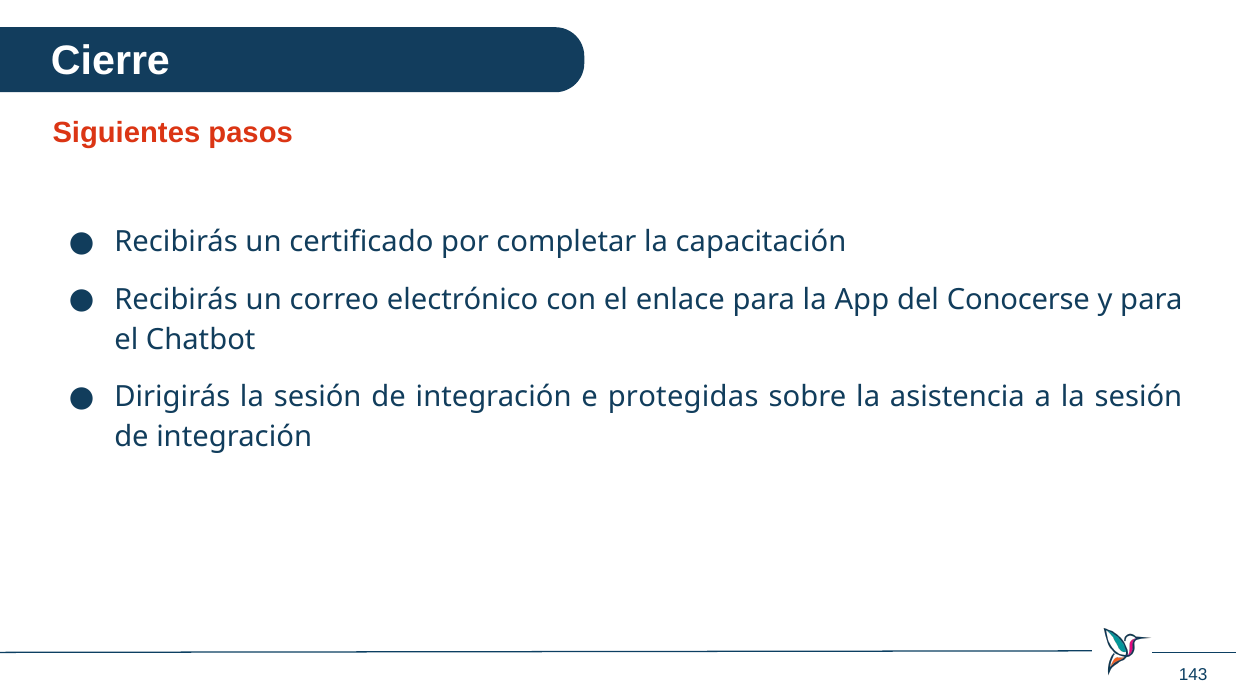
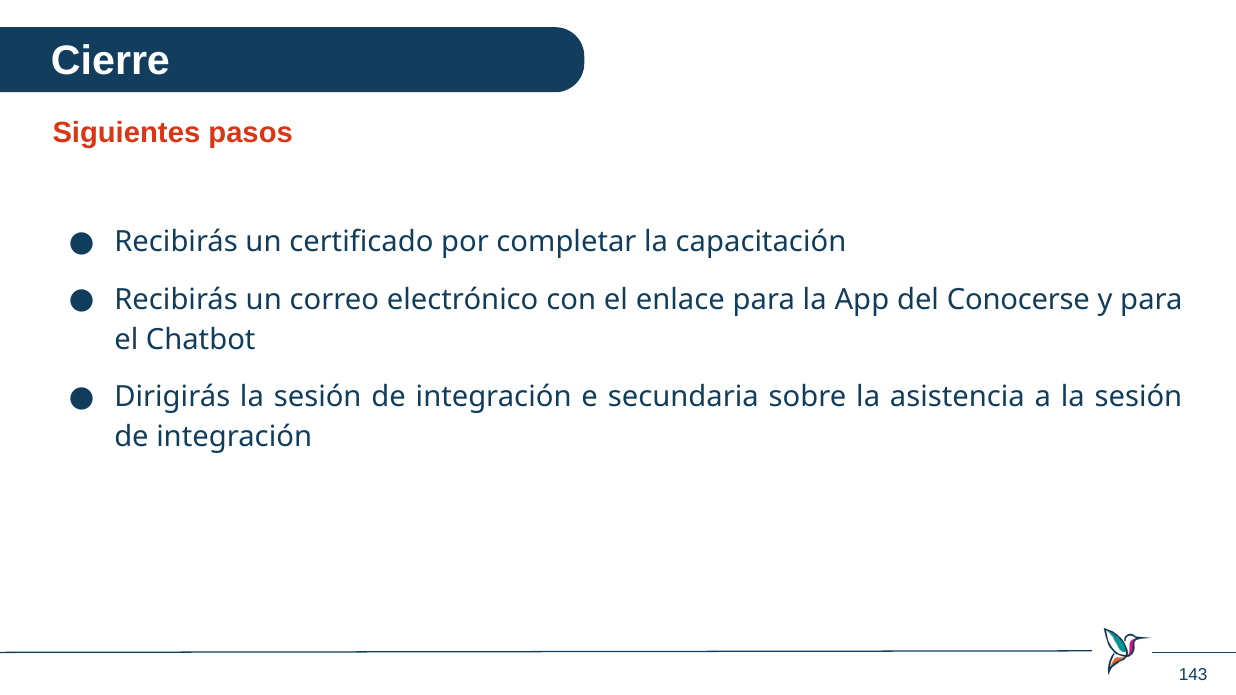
protegidas: protegidas -> secundaria
